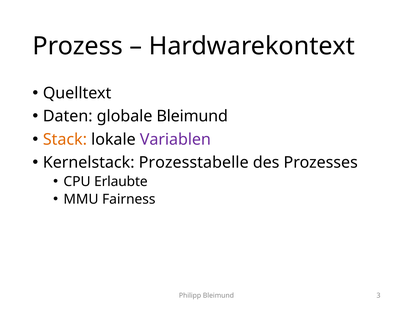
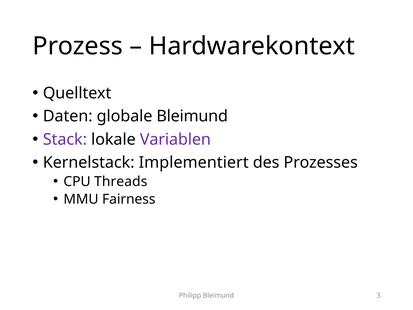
Stack colour: orange -> purple
Prozesstabelle: Prozesstabelle -> Implementiert
Erlaubte: Erlaubte -> Threads
